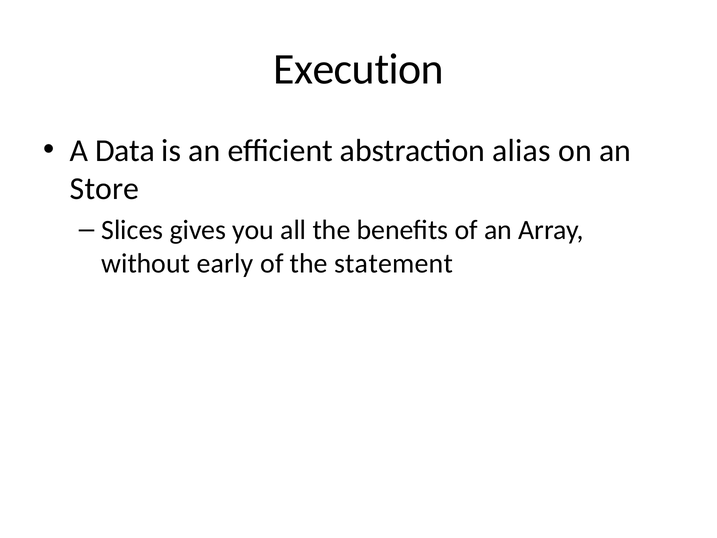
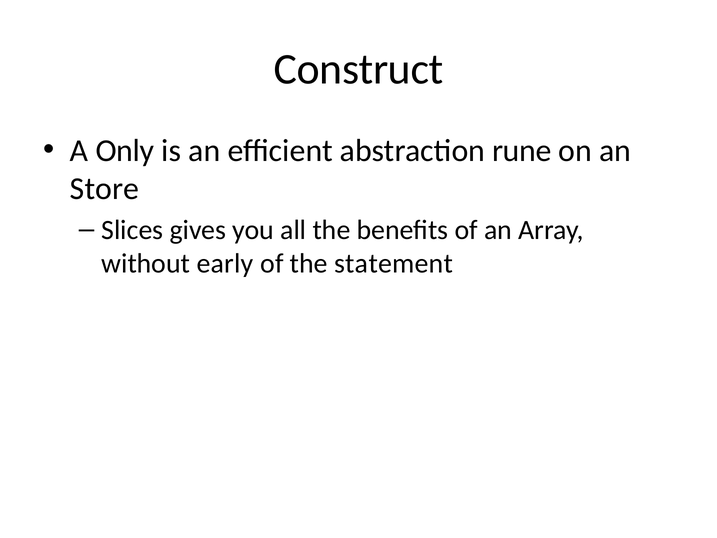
Execution: Execution -> Construct
Data: Data -> Only
alias: alias -> rune
